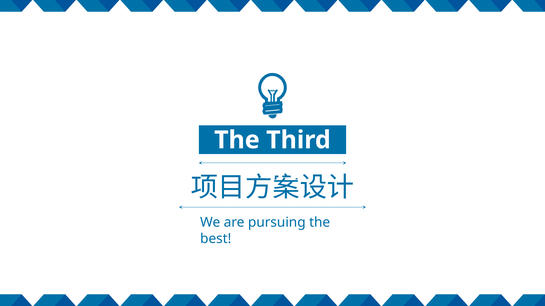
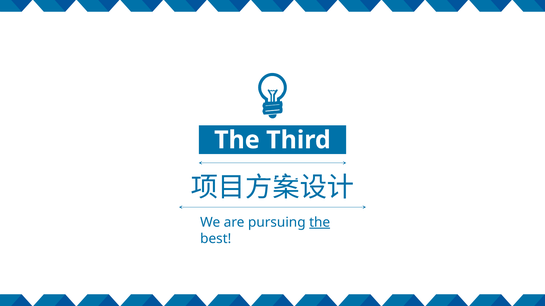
the at (320, 223) underline: none -> present
